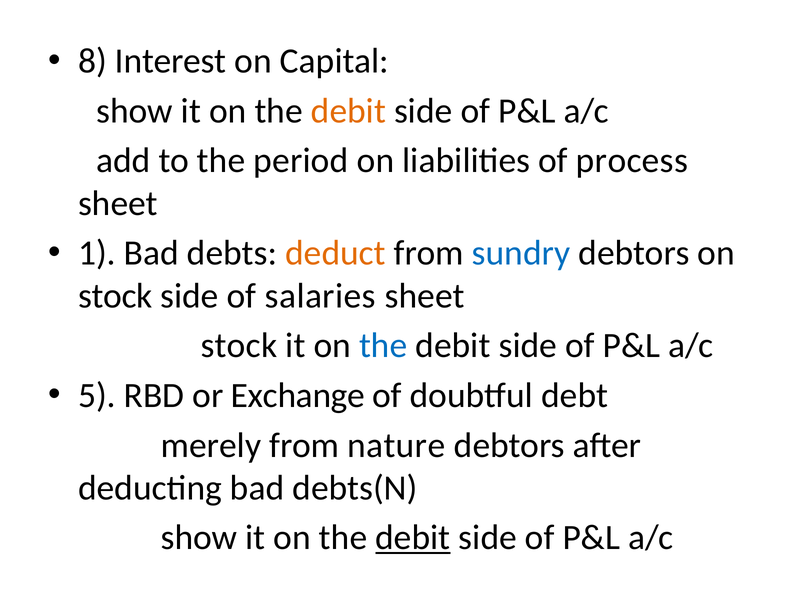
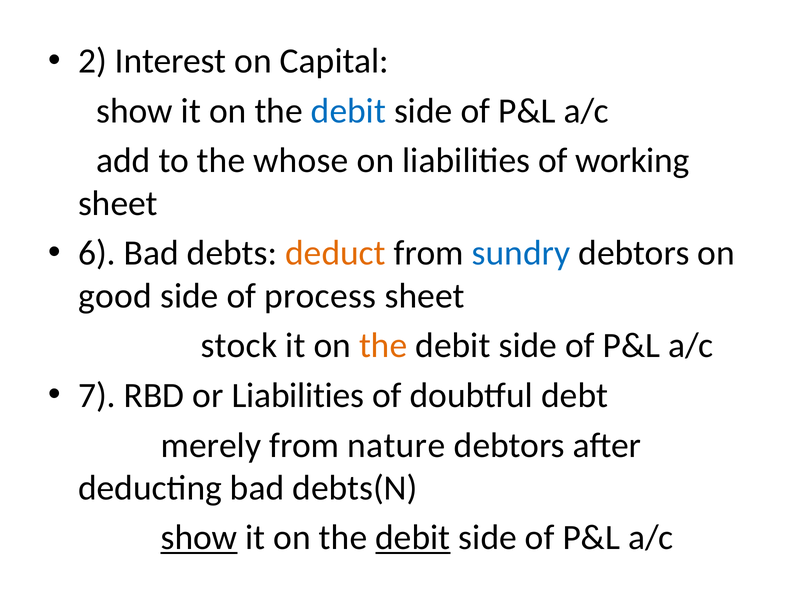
8: 8 -> 2
debit at (348, 111) colour: orange -> blue
period: period -> whose
process: process -> working
1: 1 -> 6
stock at (115, 296): stock -> good
salaries: salaries -> process
the at (383, 346) colour: blue -> orange
5: 5 -> 7
or Exchange: Exchange -> Liabilities
show at (199, 538) underline: none -> present
